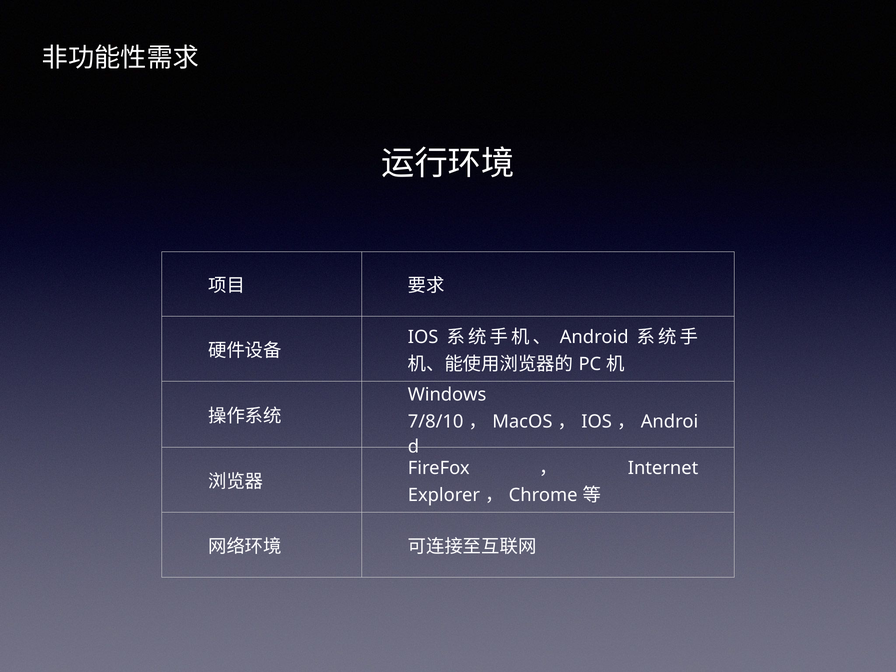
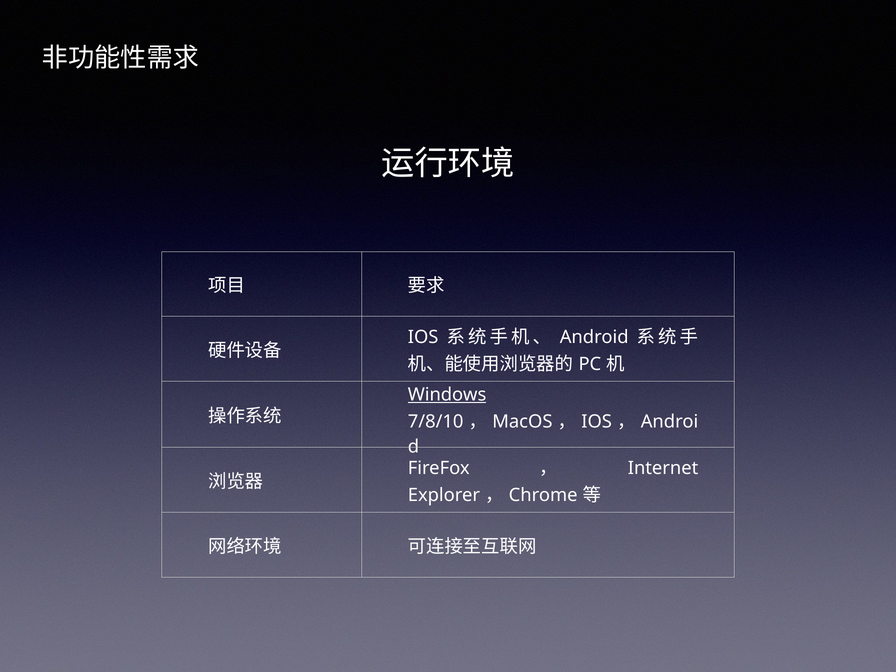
Windows underline: none -> present
